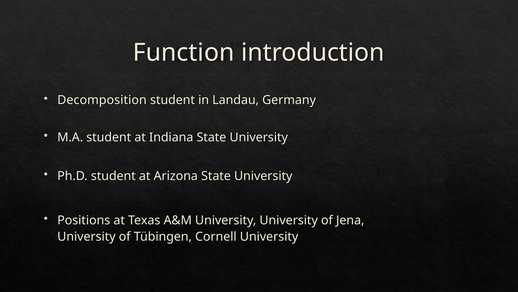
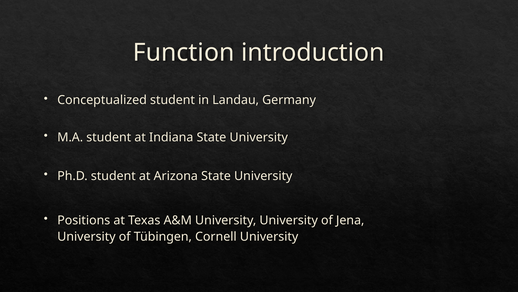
Decomposition: Decomposition -> Conceptualized
